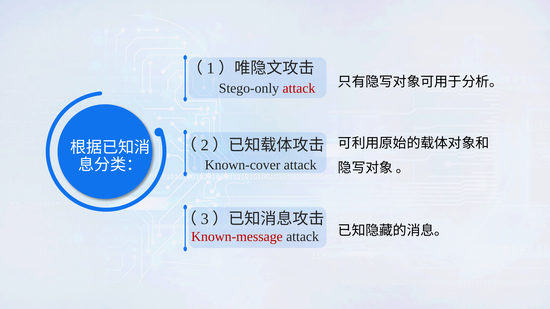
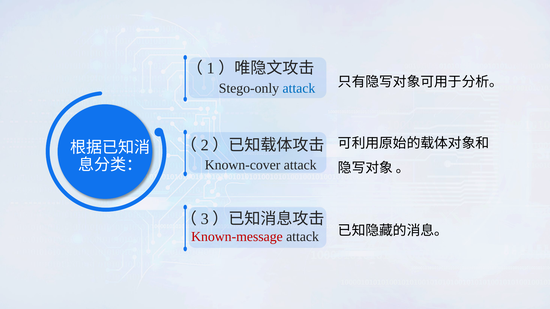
attack at (299, 88) colour: red -> blue
